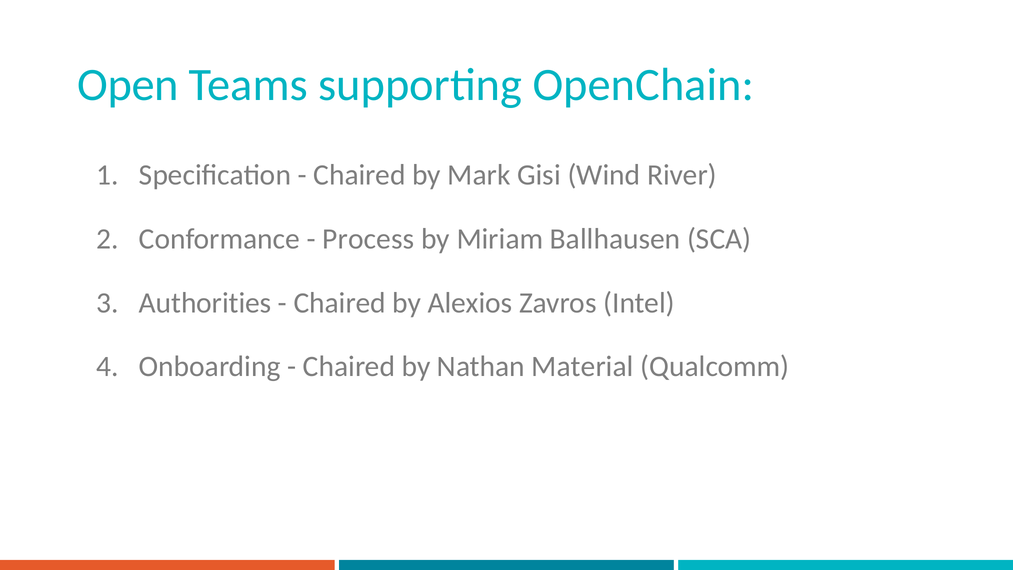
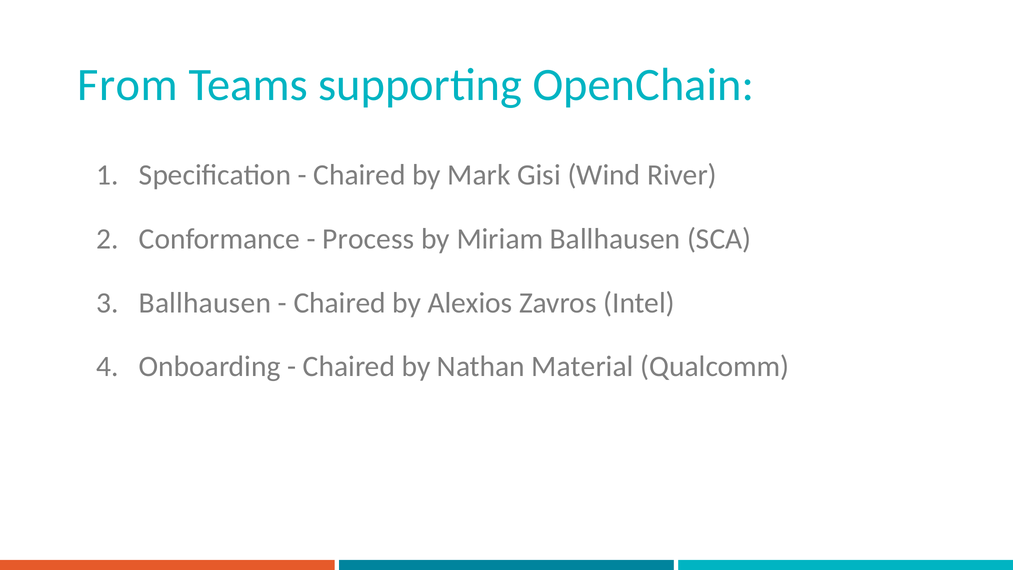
Open: Open -> From
Authorities at (205, 303): Authorities -> Ballhausen
